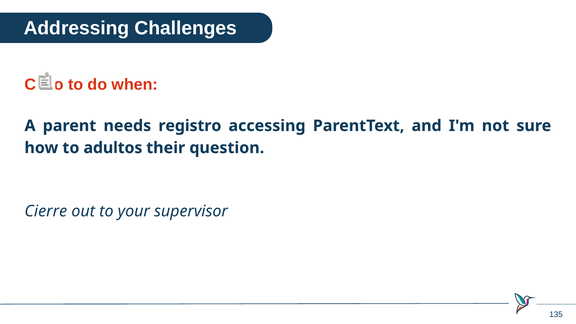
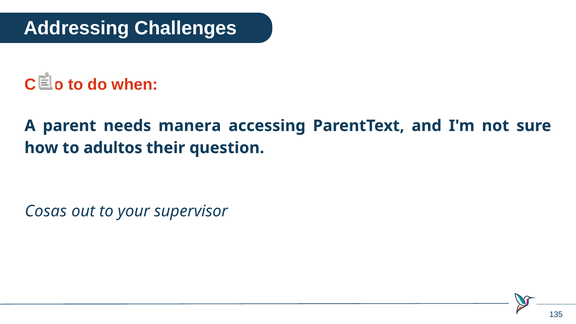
registro: registro -> manera
Cierre: Cierre -> Cosas
